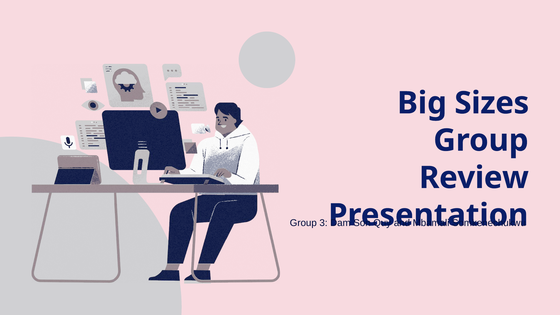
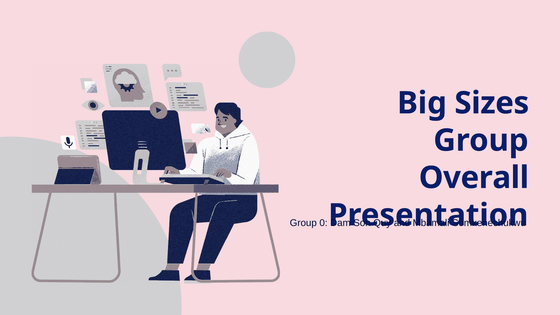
Review: Review -> Overall
3: 3 -> 0
